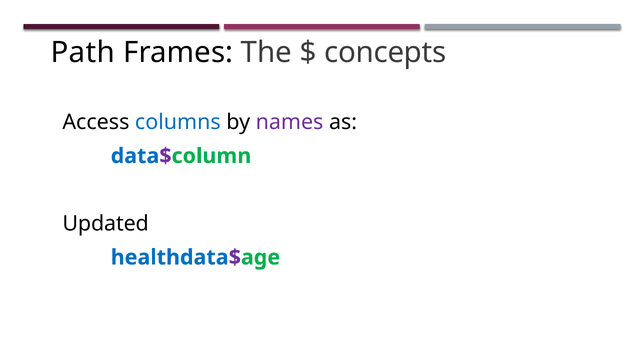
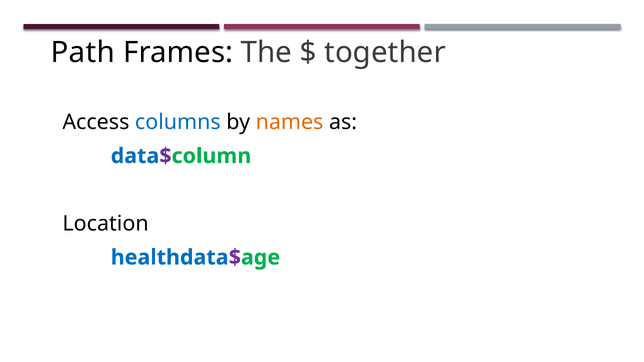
concepts: concepts -> together
names colour: purple -> orange
Updated: Updated -> Location
